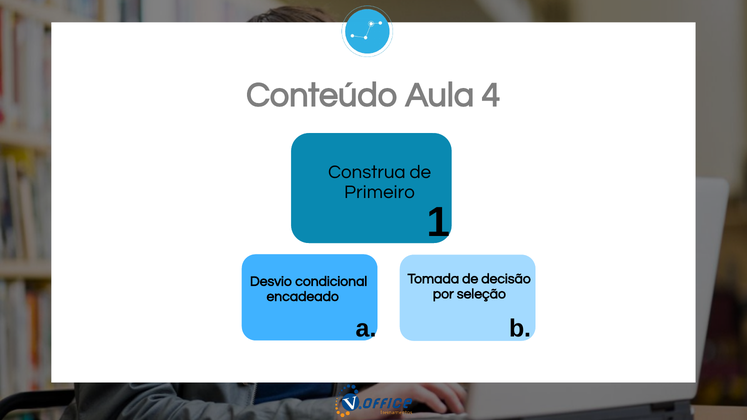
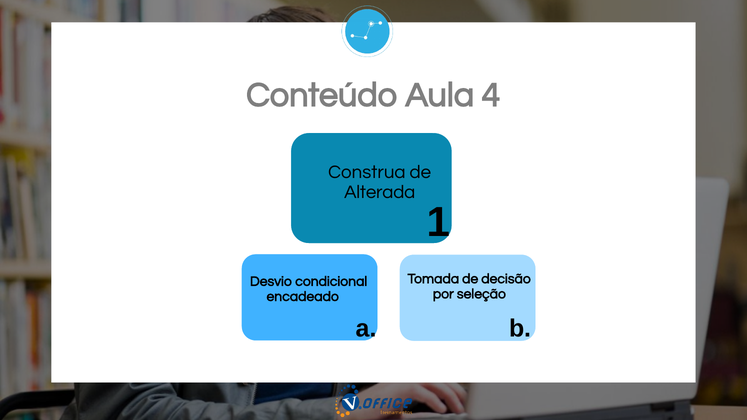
Primeiro: Primeiro -> Alterada
